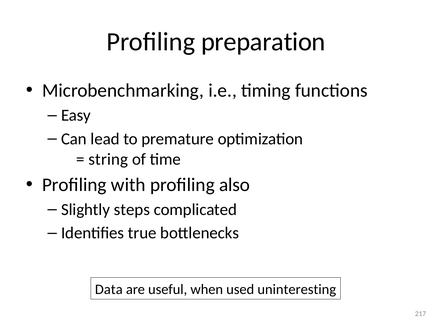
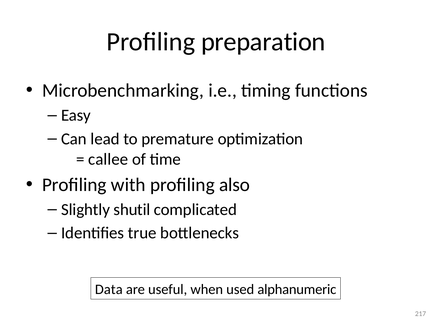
string: string -> callee
steps: steps -> shutil
uninteresting: uninteresting -> alphanumeric
